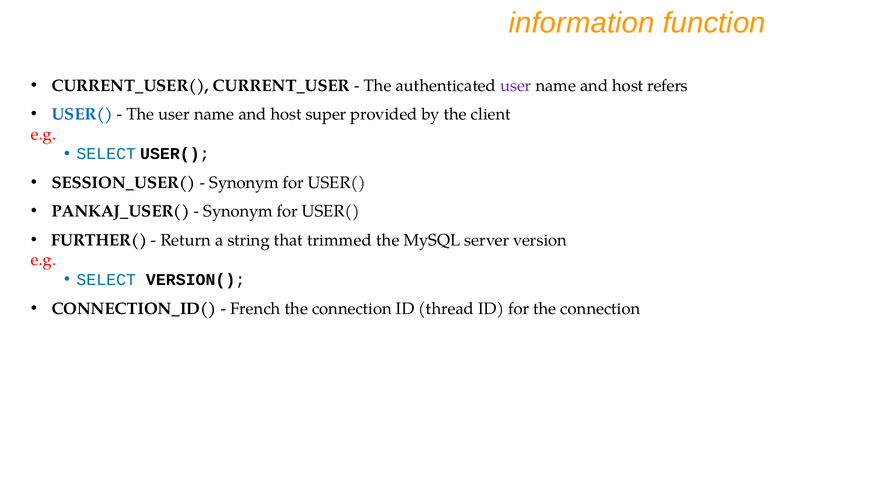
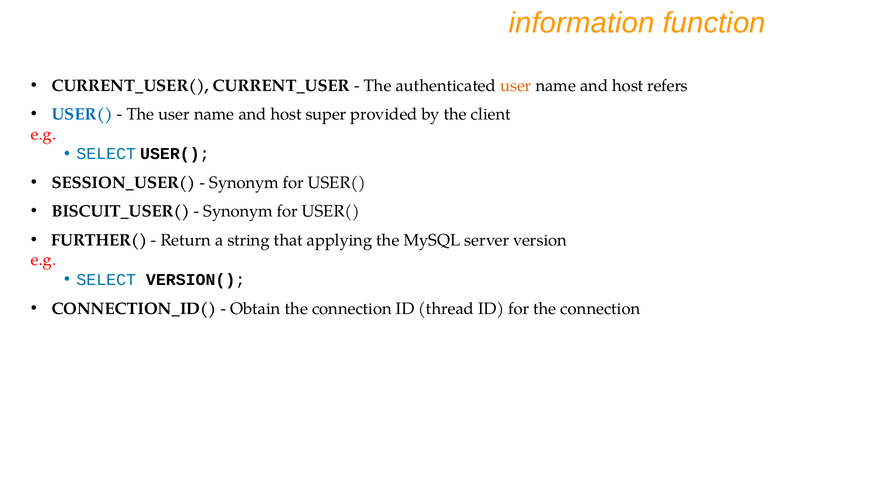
user at (516, 86) colour: purple -> orange
PANKAJ_USER(: PANKAJ_USER( -> BISCUIT_USER(
trimmed: trimmed -> applying
French: French -> Obtain
